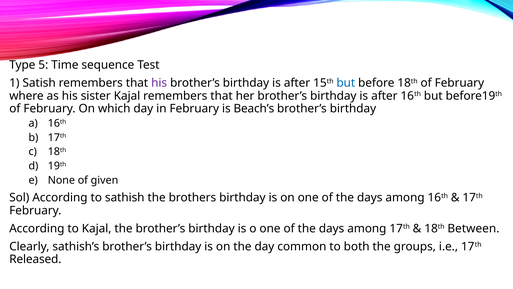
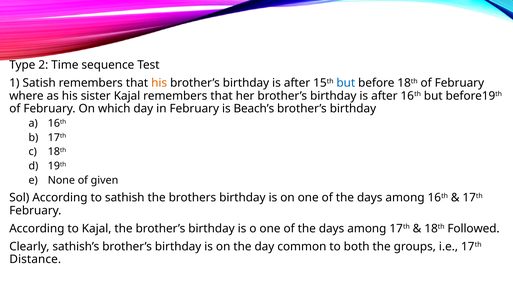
5: 5 -> 2
his at (159, 83) colour: purple -> orange
Between: Between -> Followed
Released: Released -> Distance
